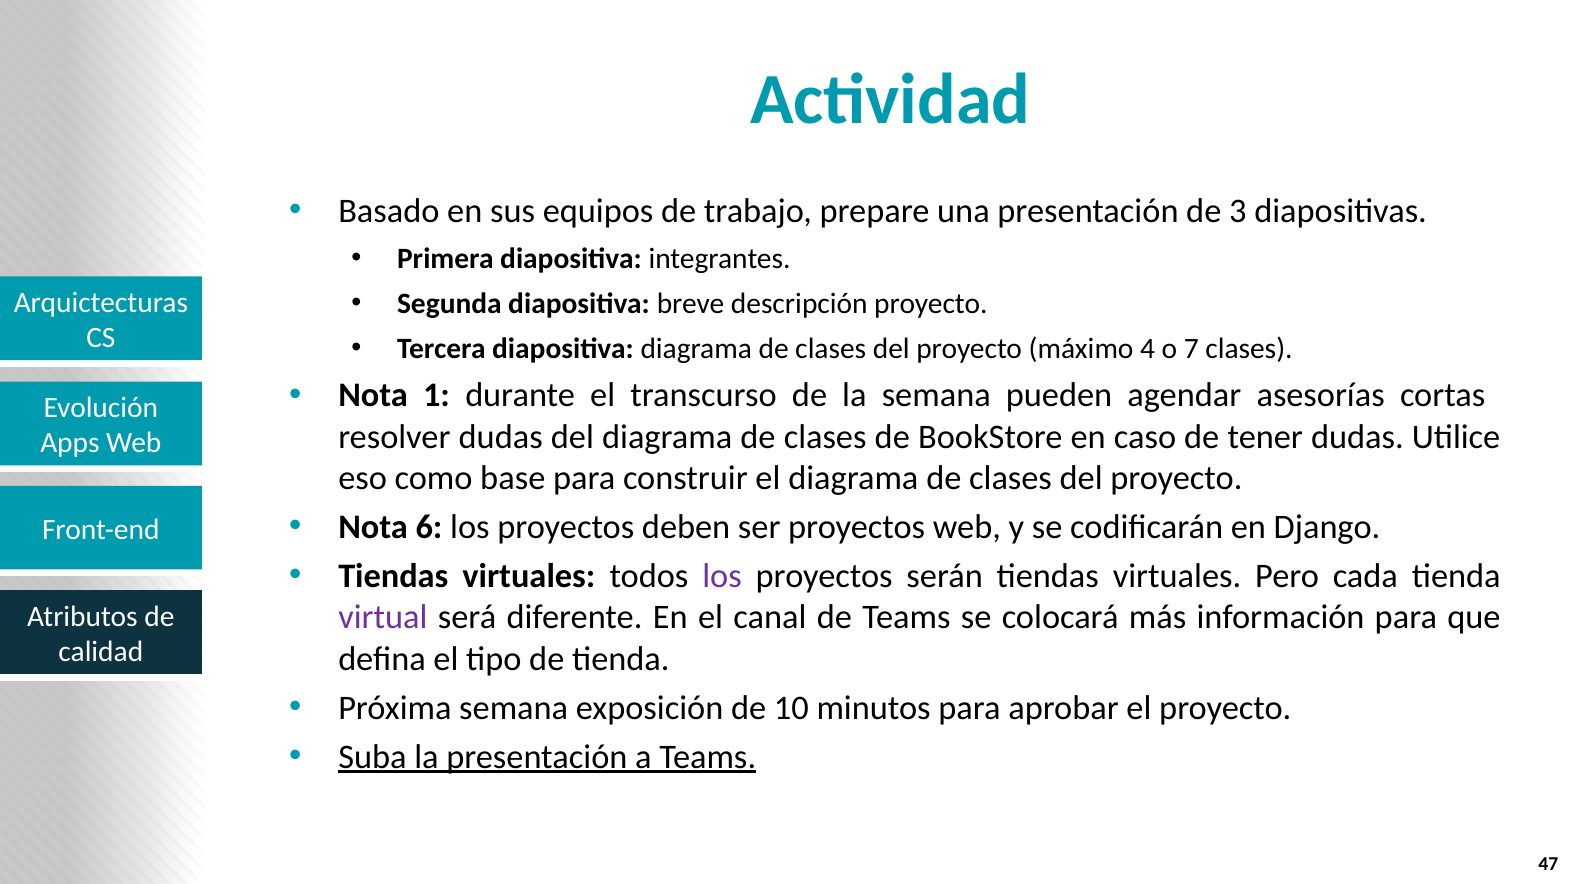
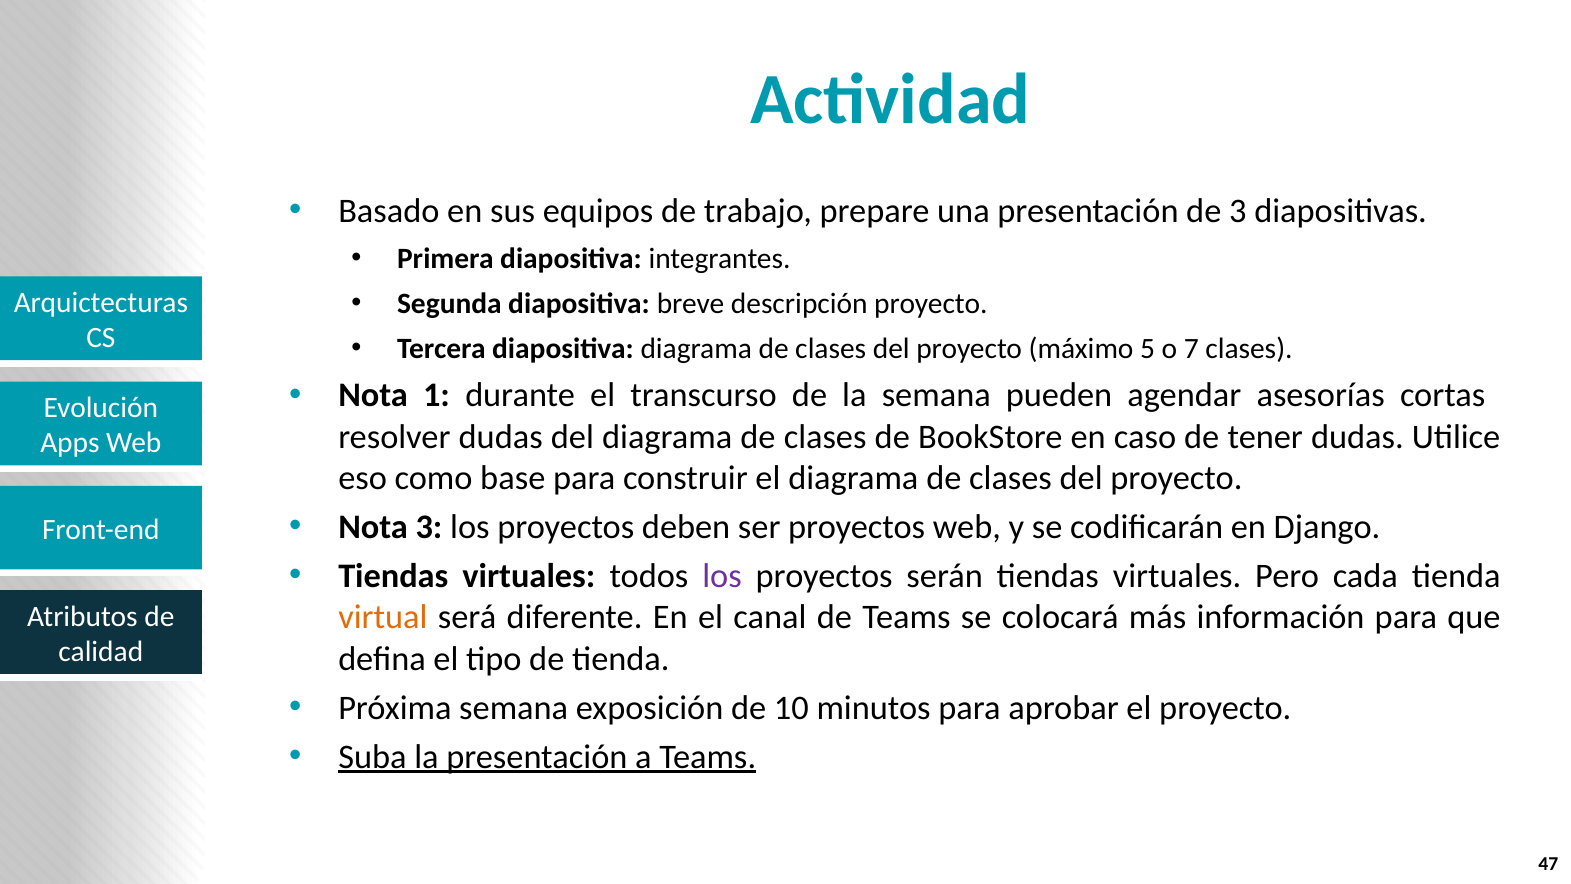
4: 4 -> 5
Nota 6: 6 -> 3
virtual colour: purple -> orange
